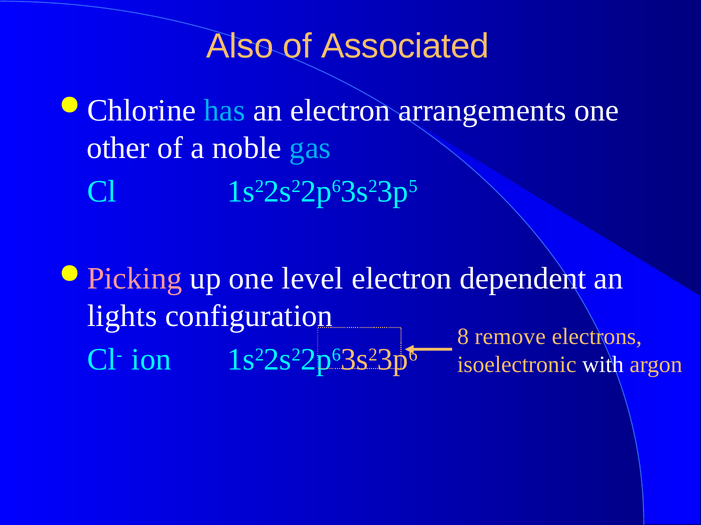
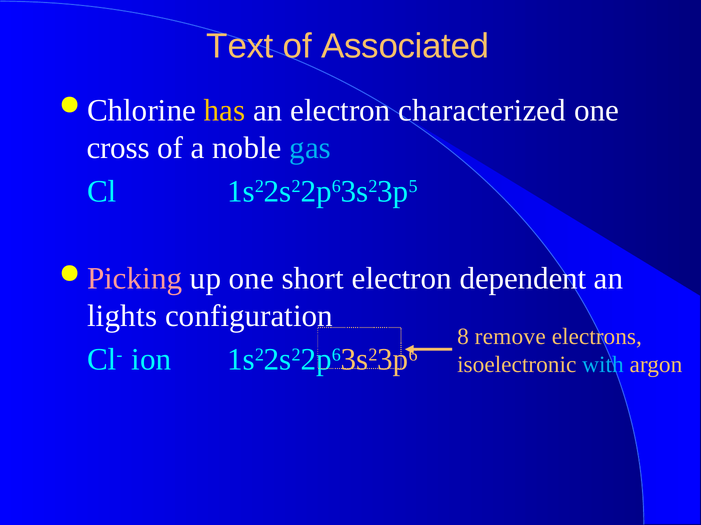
Also: Also -> Text
has colour: light blue -> yellow
arrangements: arrangements -> characterized
other: other -> cross
level: level -> short
with colour: white -> light blue
